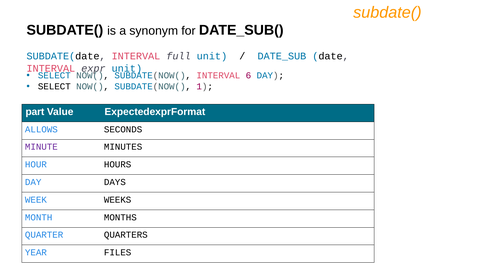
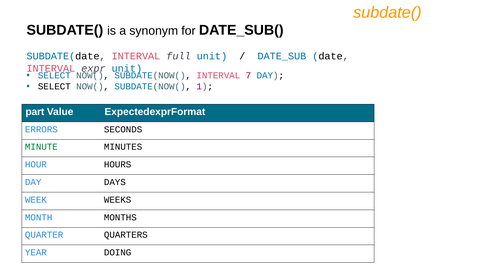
6: 6 -> 7
ALLOWS: ALLOWS -> ERRORS
MINUTE colour: purple -> green
FILES: FILES -> DOING
